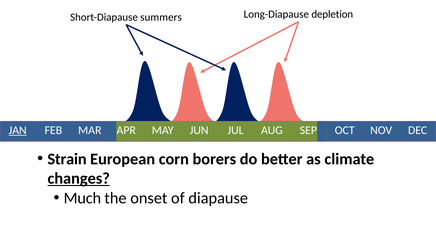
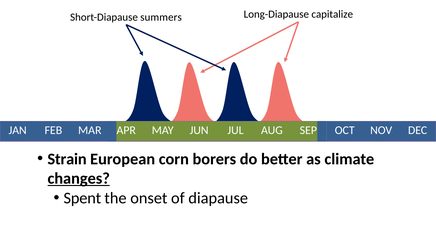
depletion: depletion -> capitalize
JAN underline: present -> none
Much: Much -> Spent
